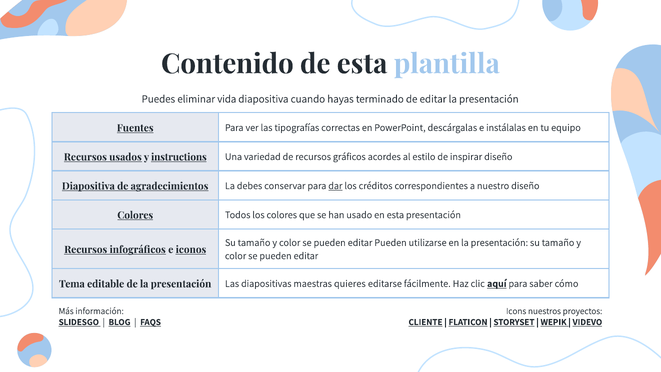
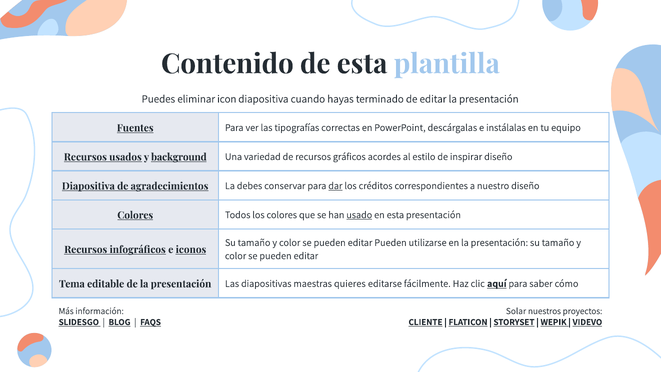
vida: vida -> icon
instructions: instructions -> background
usado underline: none -> present
Icons: Icons -> Solar
